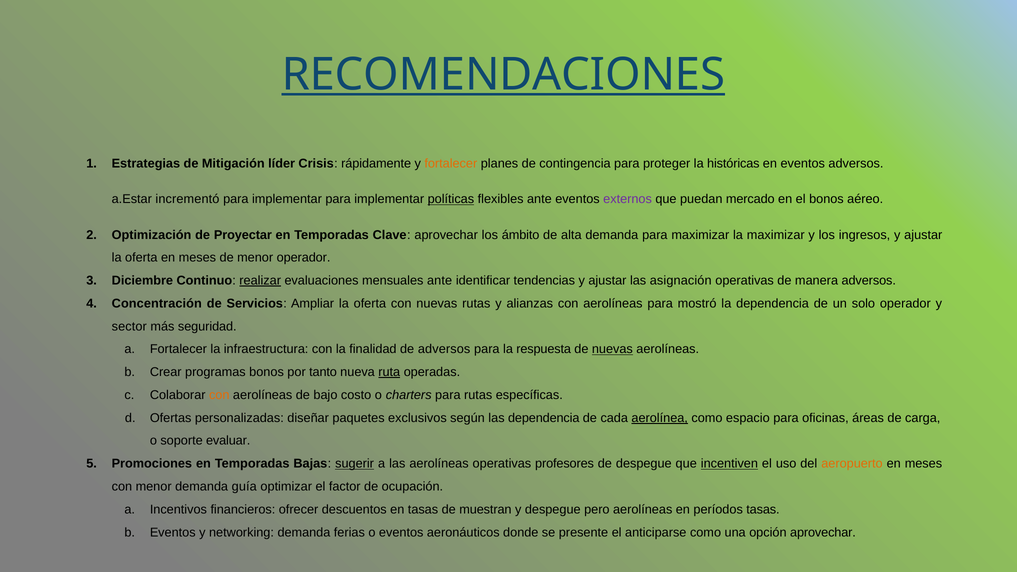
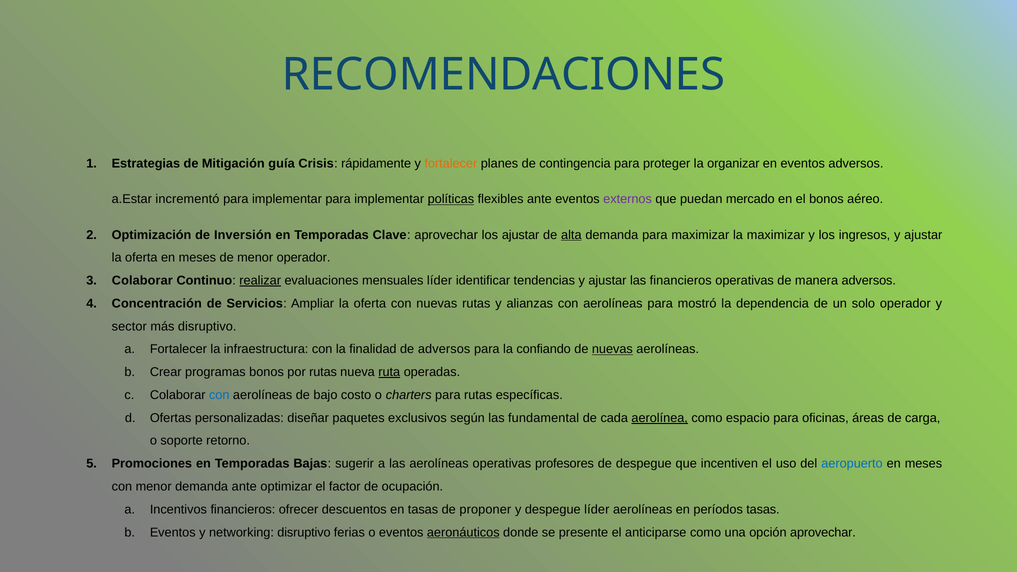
RECOMENDACIONES underline: present -> none
líder: líder -> guía
históricas: históricas -> organizar
Proyectar: Proyectar -> Inversión
los ámbito: ámbito -> ajustar
alta underline: none -> present
Diciembre at (142, 281): Diciembre -> Colaborar
mensuales ante: ante -> líder
las asignación: asignación -> financieros
más seguridad: seguridad -> disruptivo
respuesta: respuesta -> confiando
por tanto: tanto -> rutas
con at (219, 395) colour: orange -> blue
las dependencia: dependencia -> fundamental
evaluar: evaluar -> retorno
sugerir underline: present -> none
incentiven underline: present -> none
aeropuerto colour: orange -> blue
demanda guía: guía -> ante
muestran: muestran -> proponer
despegue pero: pero -> líder
networking demanda: demanda -> disruptivo
aeronáuticos underline: none -> present
